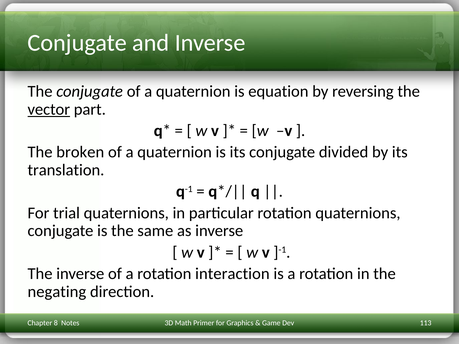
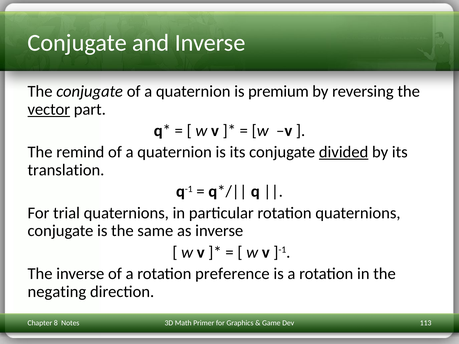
equation: equation -> premium
broken: broken -> remind
divided underline: none -> present
interaction: interaction -> preference
